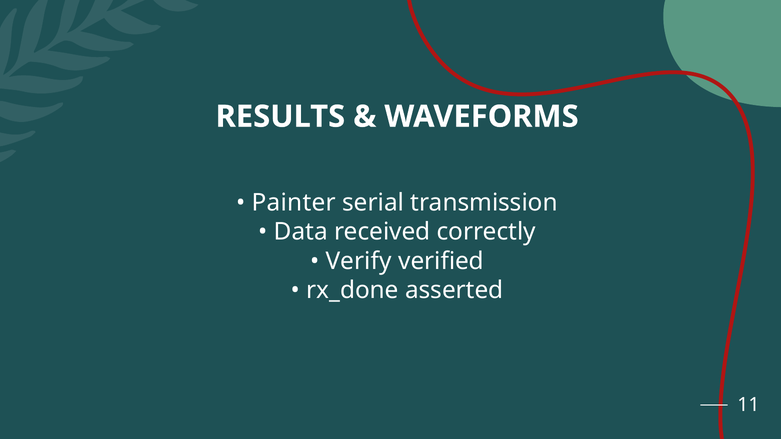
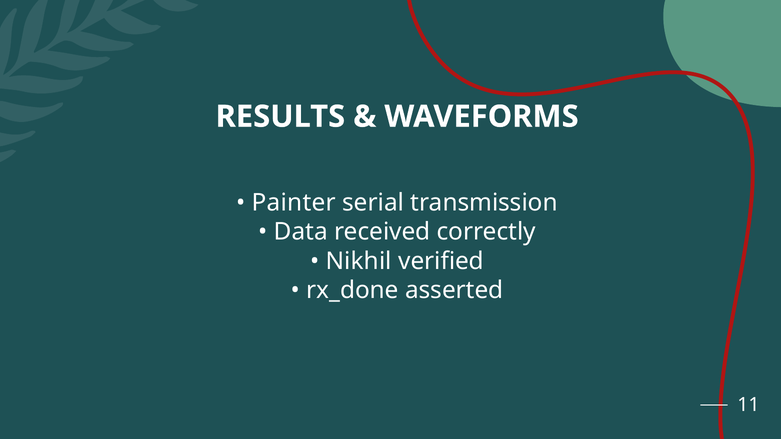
Verify: Verify -> Nikhil
